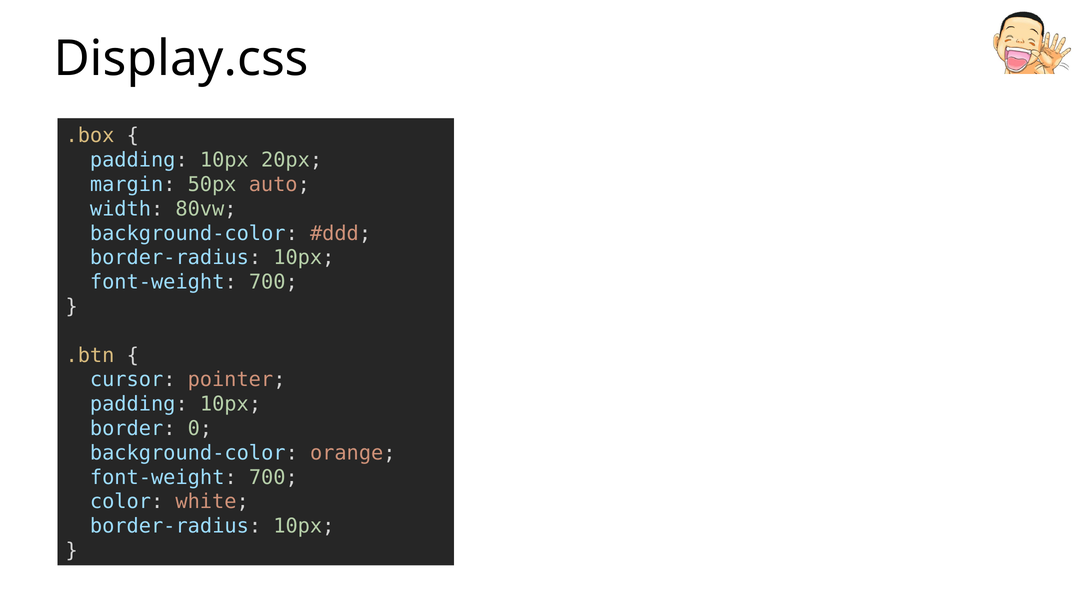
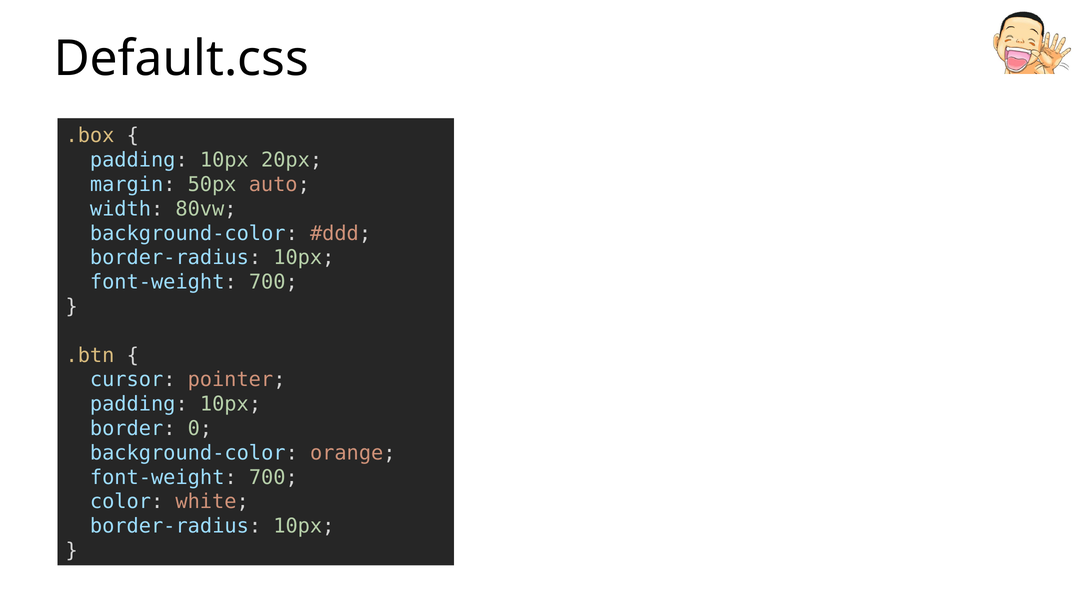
Display.css: Display.css -> Default.css
